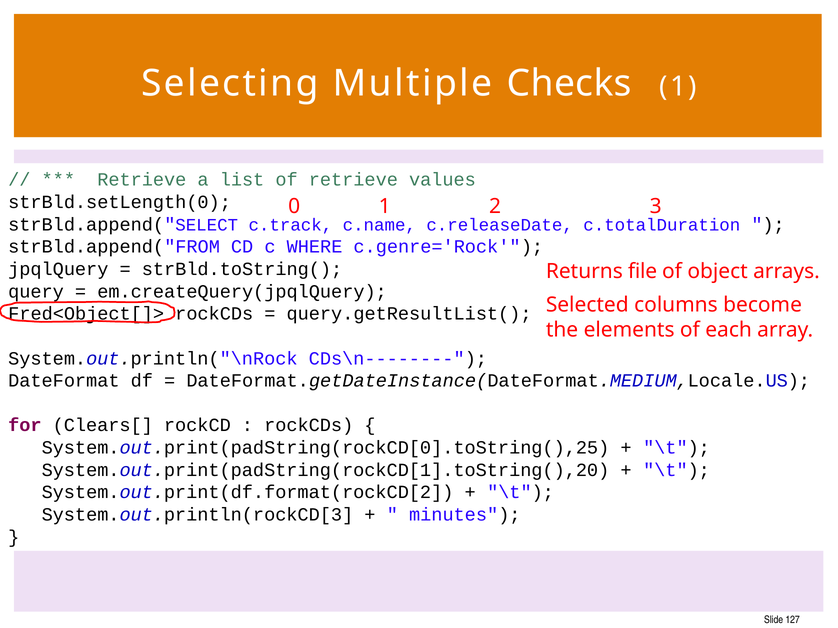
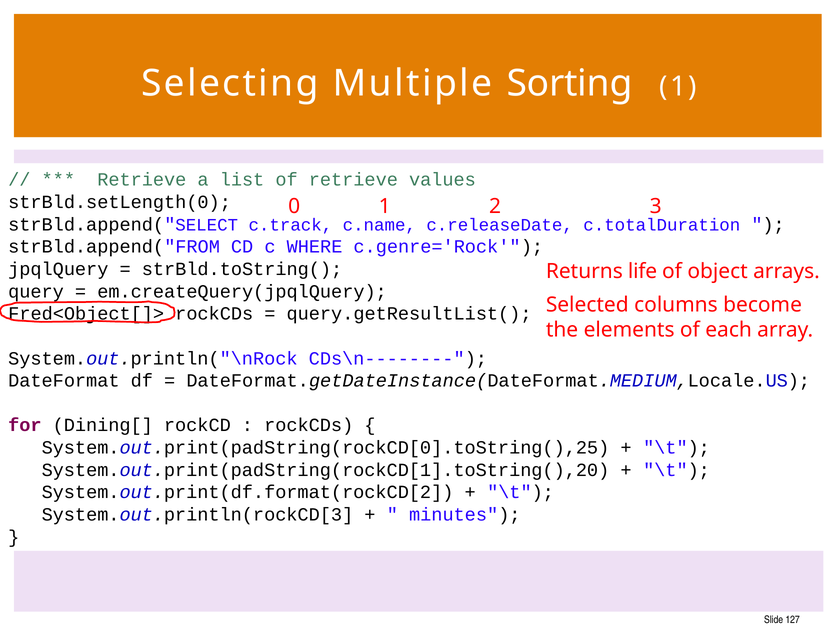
Checks: Checks -> Sorting
file: file -> life
Clears[: Clears[ -> Dining[
